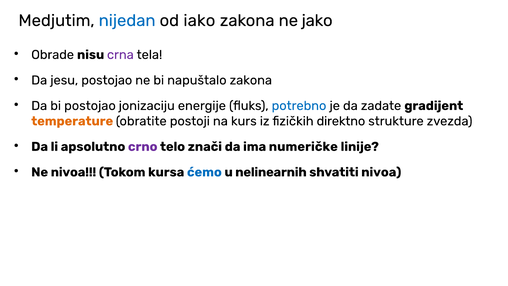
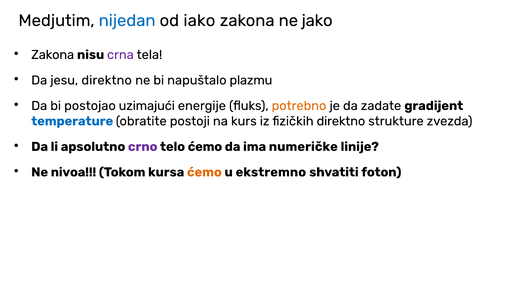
Obrade at (53, 55): Obrade -> Zakona
jesu postojao: postojao -> direktno
napuštalo zakona: zakona -> plazmu
jonizaciju: jonizaciju -> uzimajući
potrebno colour: blue -> orange
temperature colour: orange -> blue
telo znači: znači -> ćemo
ćemo at (204, 172) colour: blue -> orange
nelinearnih: nelinearnih -> ekstremno
shvatiti nivoa: nivoa -> foton
